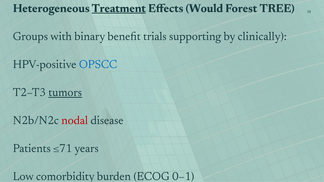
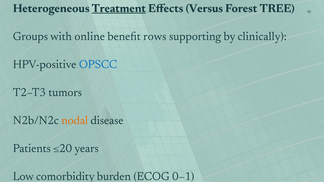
Would: Would -> Versus
binary: binary -> online
trials: trials -> rows
tumors underline: present -> none
nodal colour: red -> orange
≤71: ≤71 -> ≤20
